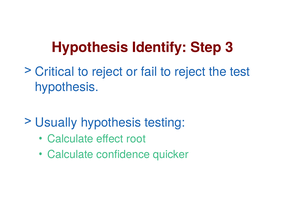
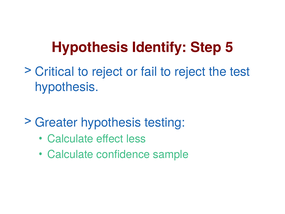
3: 3 -> 5
Usually: Usually -> Greater
root: root -> less
quicker: quicker -> sample
